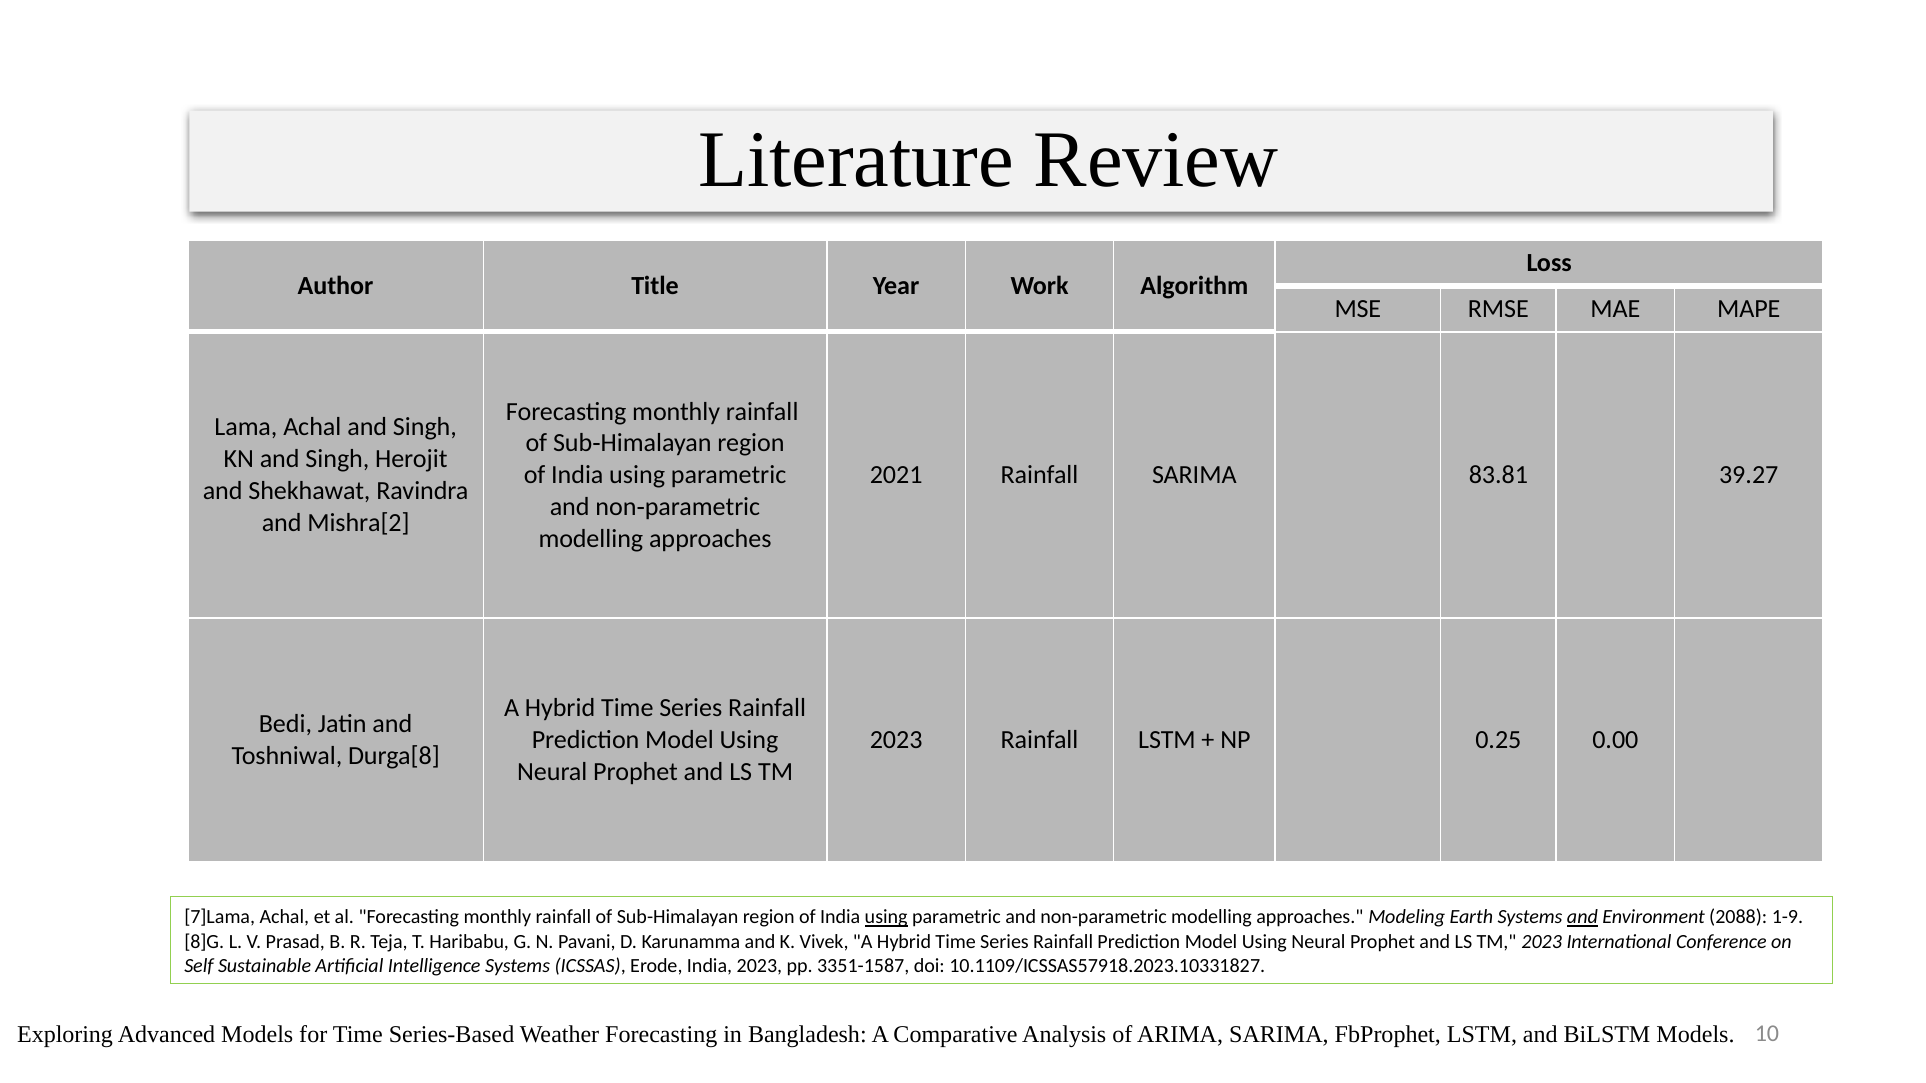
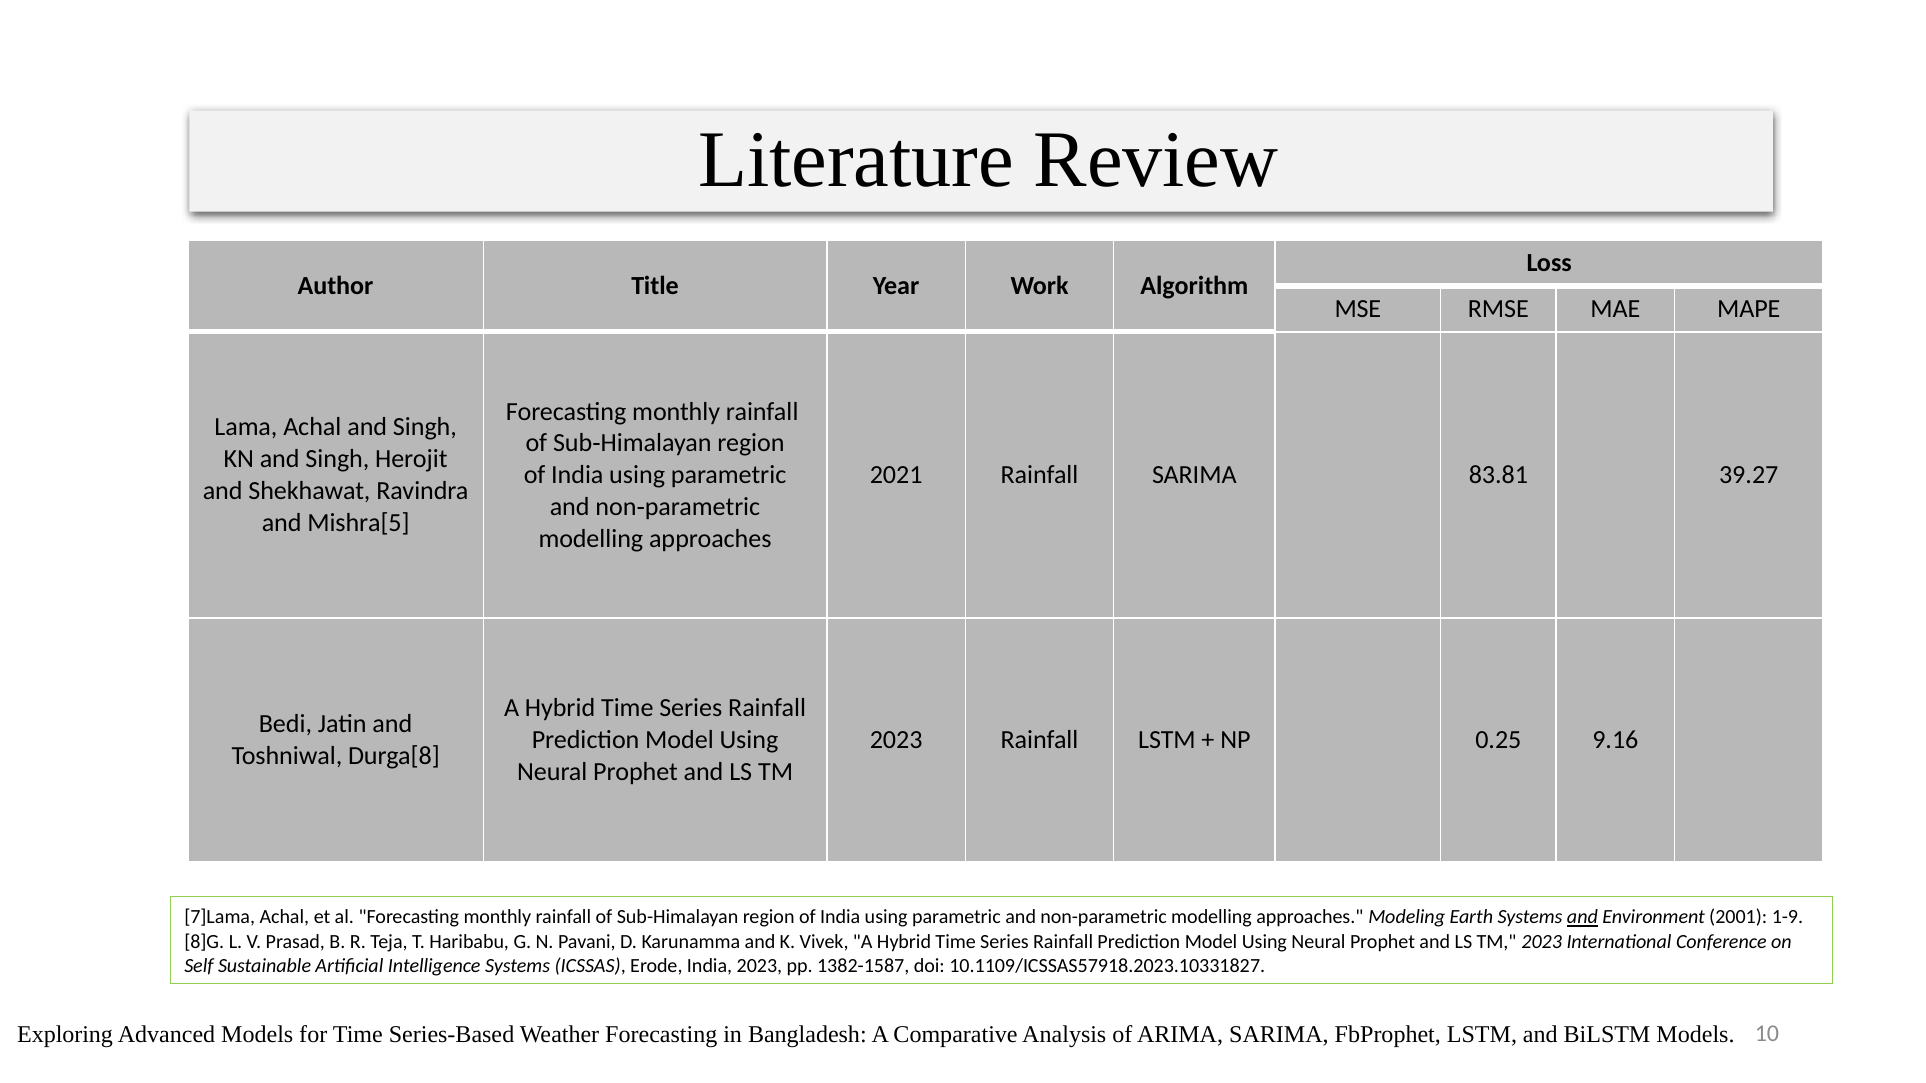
Mishra[2: Mishra[2 -> Mishra[5
0.00: 0.00 -> 9.16
using at (886, 918) underline: present -> none
2088: 2088 -> 2001
3351-1587: 3351-1587 -> 1382-1587
